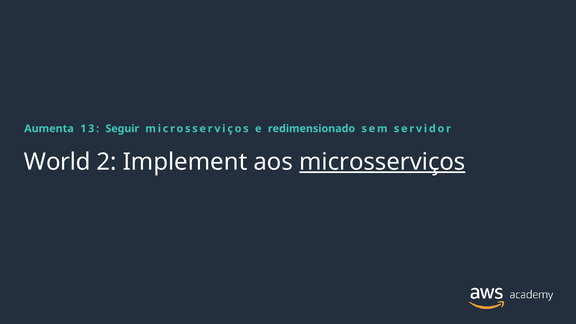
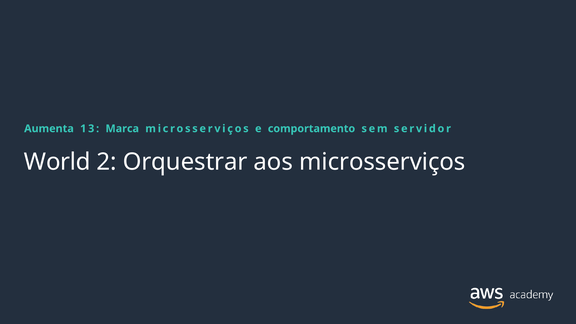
Seguir: Seguir -> Marca
redimensionado: redimensionado -> comportamento
Implement: Implement -> Orquestrar
microsserviços at (382, 162) underline: present -> none
